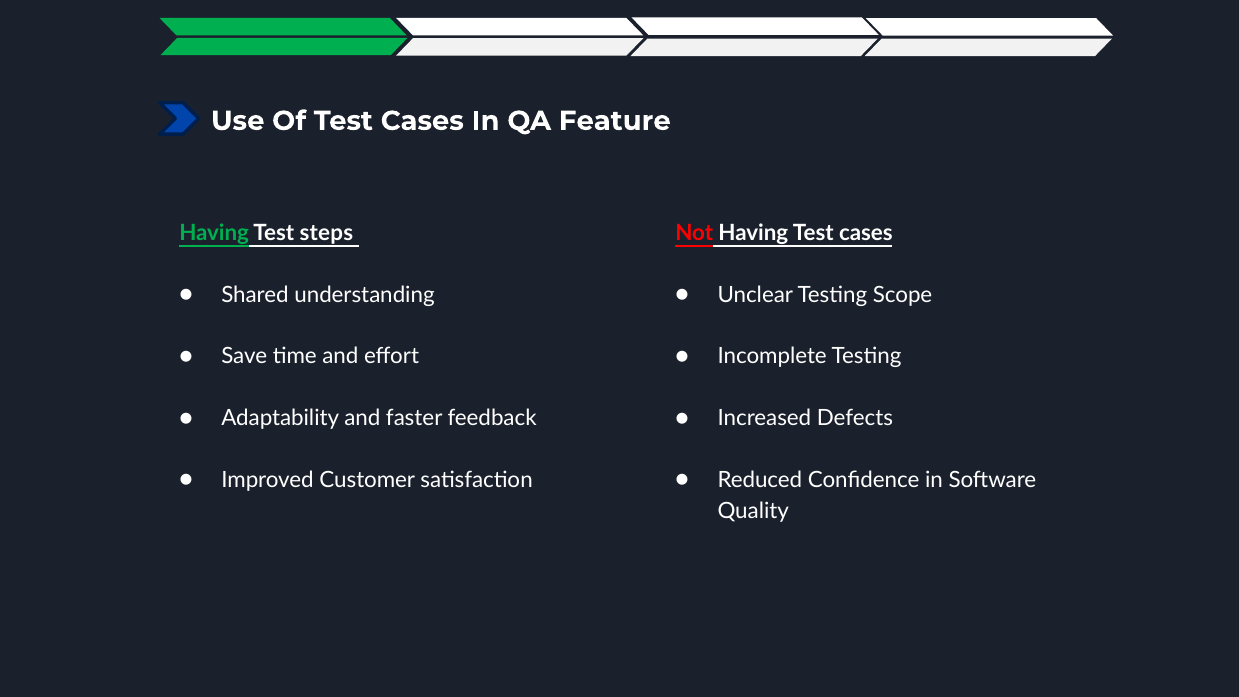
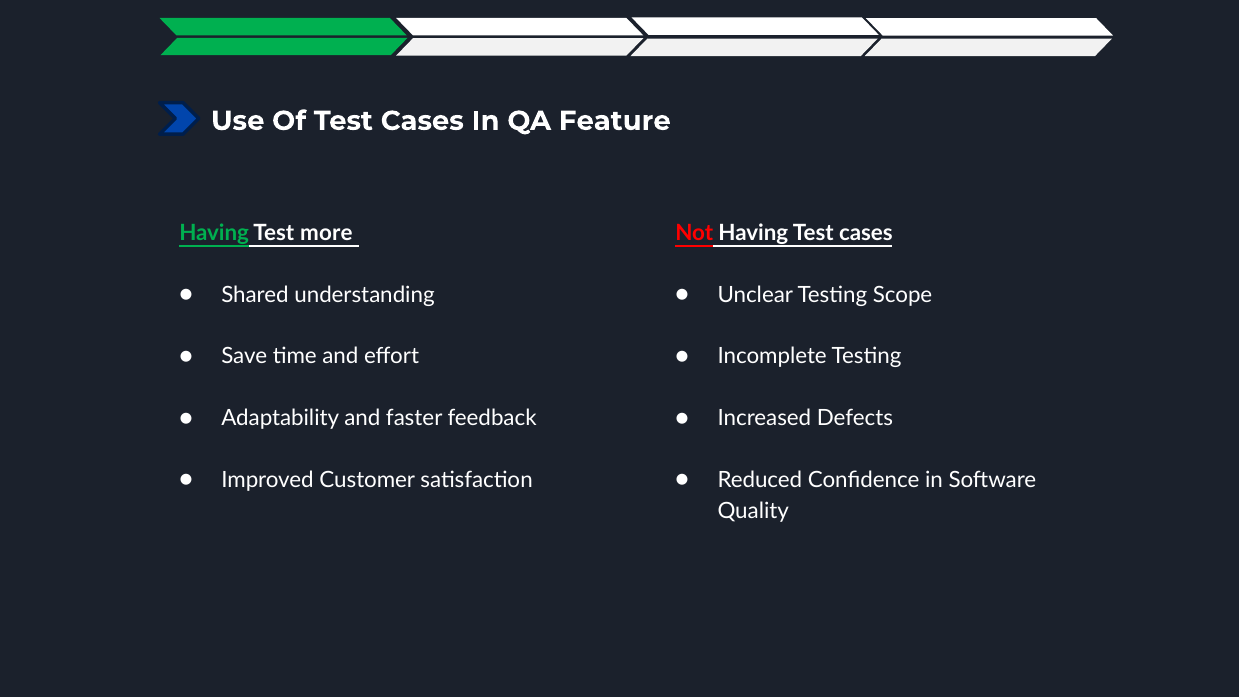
steps: steps -> more
